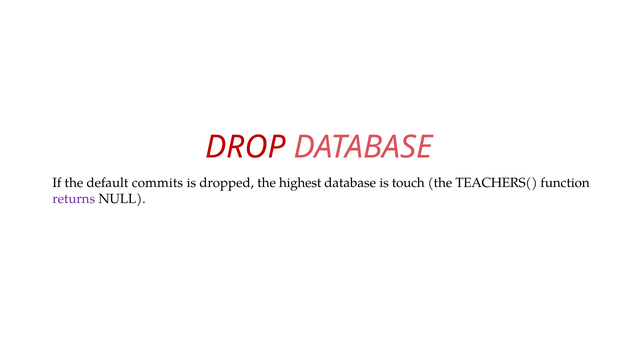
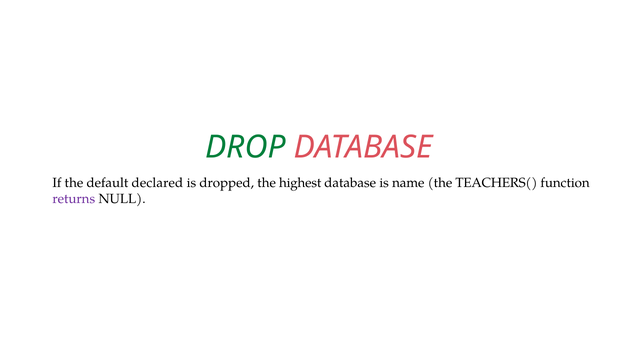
DROP colour: red -> green
commits: commits -> declared
touch: touch -> name
